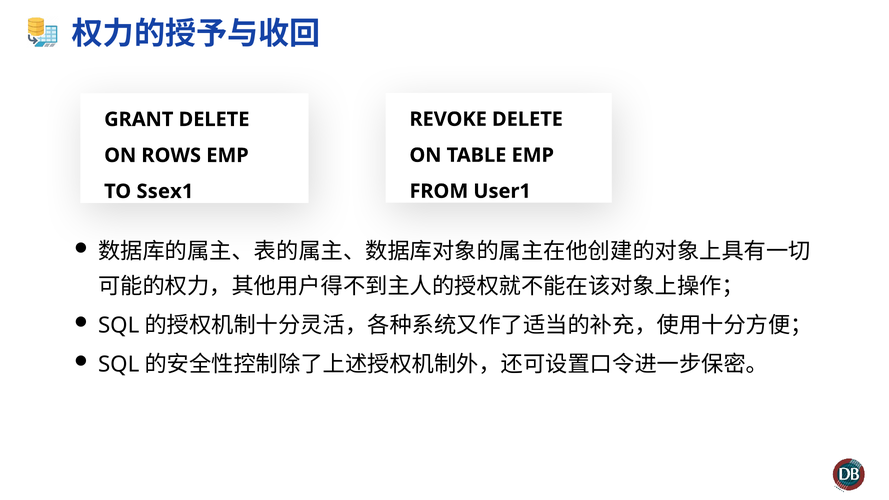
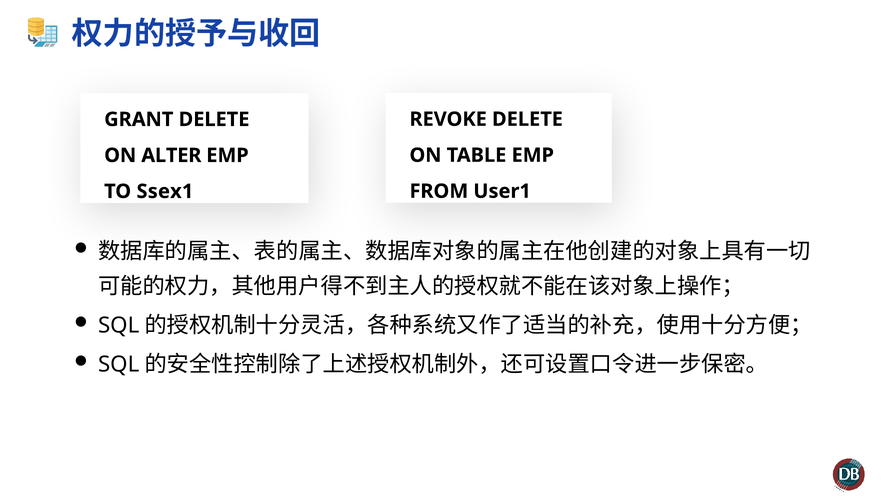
ROWS: ROWS -> ALTER
